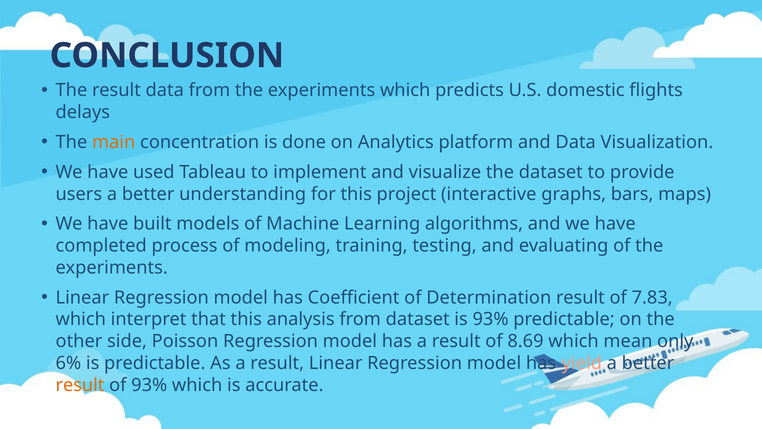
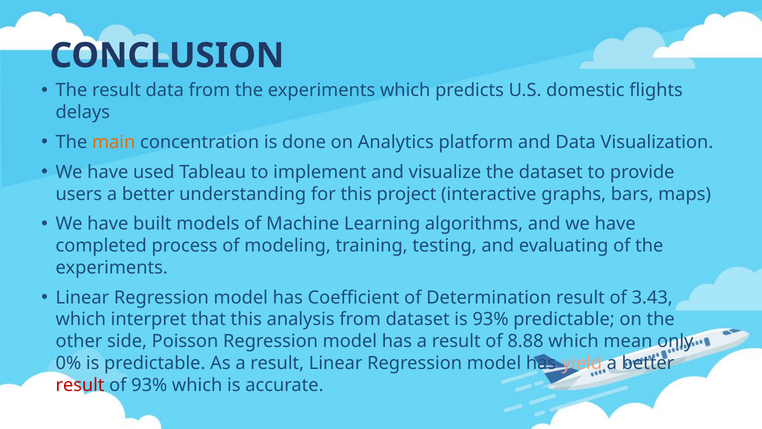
7.83: 7.83 -> 3.43
8.69: 8.69 -> 8.88
6%: 6% -> 0%
result at (80, 385) colour: orange -> red
